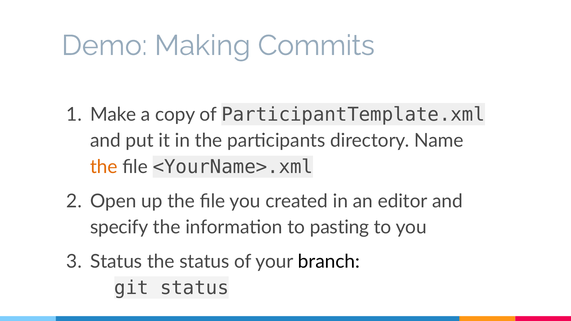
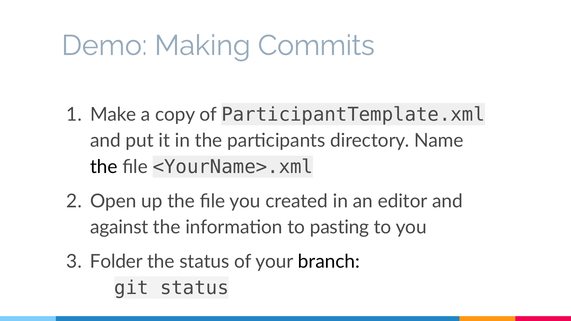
the at (104, 167) colour: orange -> black
specify: specify -> against
Status at (116, 262): Status -> Folder
